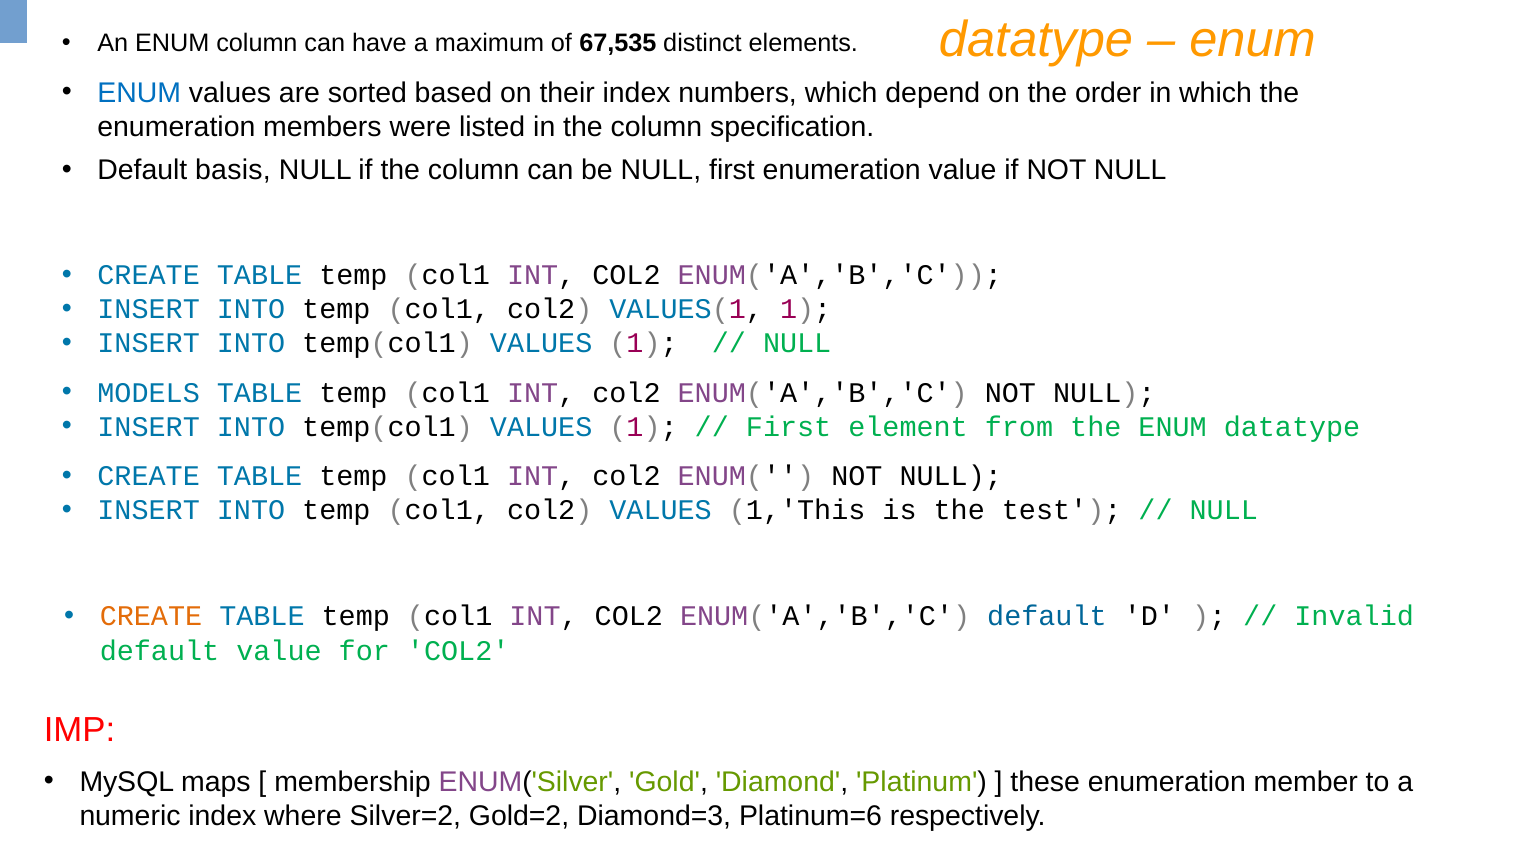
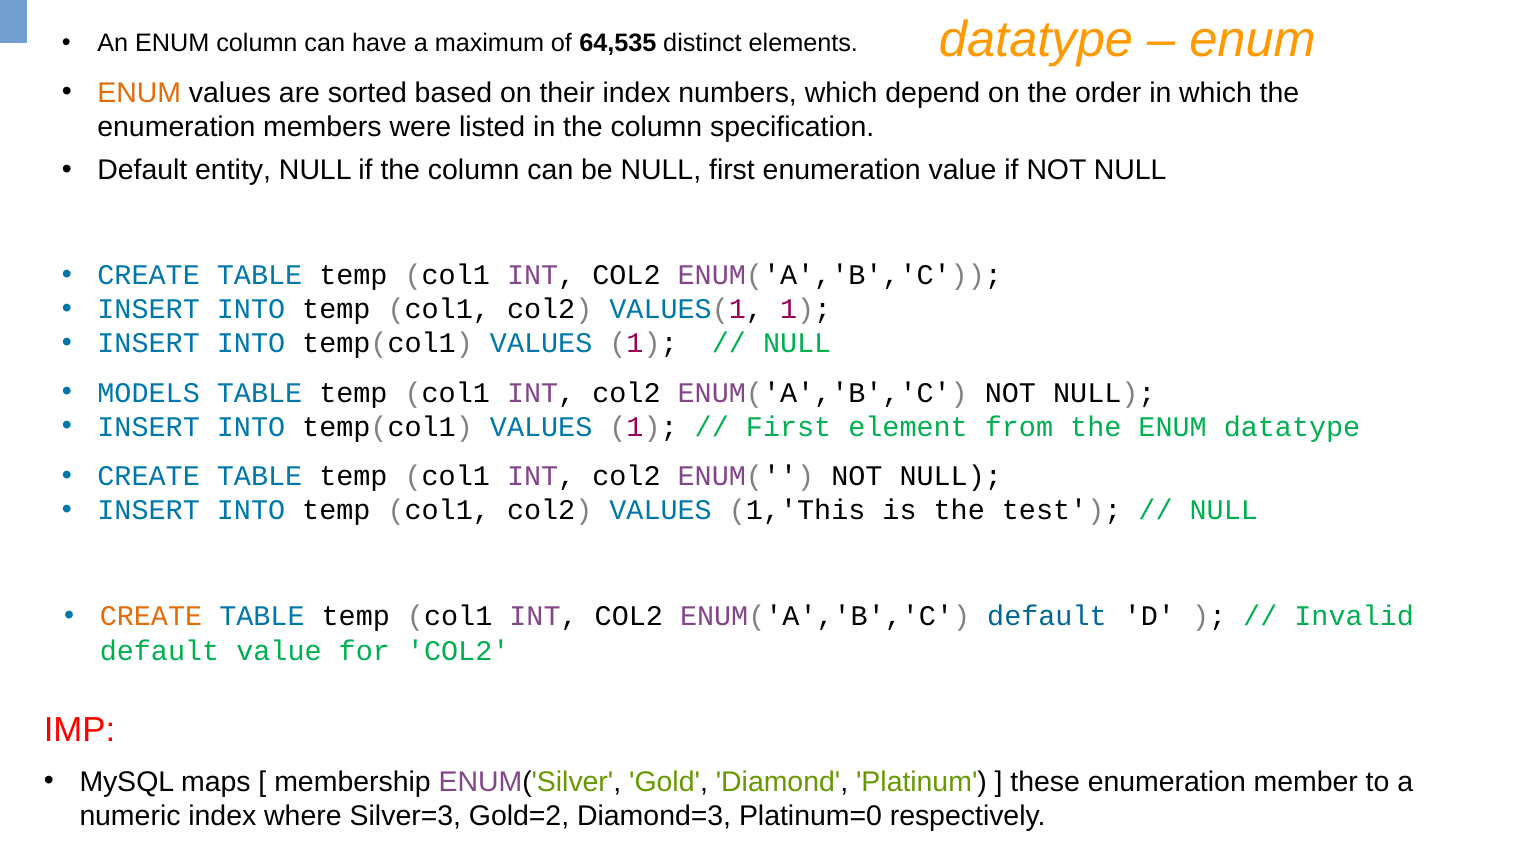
67,535: 67,535 -> 64,535
ENUM at (139, 93) colour: blue -> orange
basis: basis -> entity
Silver=2: Silver=2 -> Silver=3
Platinum=6: Platinum=6 -> Platinum=0
